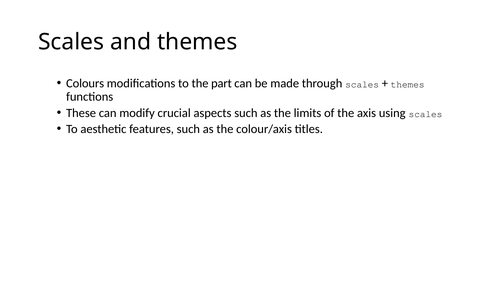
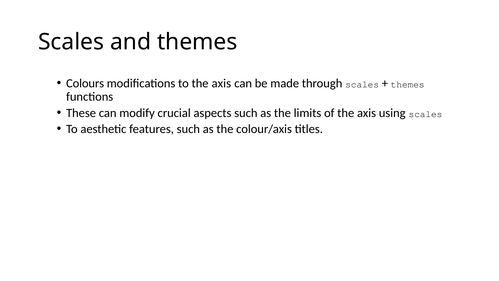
to the part: part -> axis
